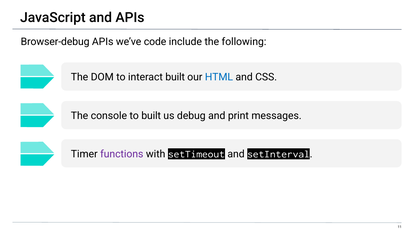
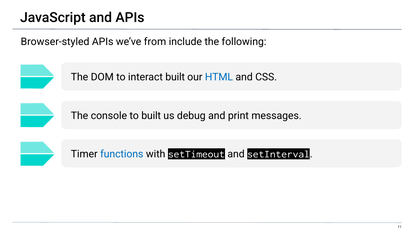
Browser-debug: Browser-debug -> Browser-styled
code: code -> from
functions colour: purple -> blue
